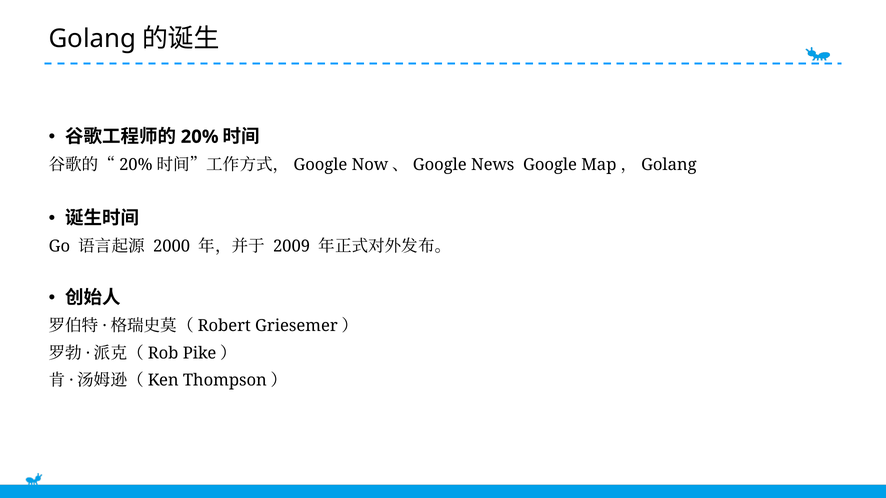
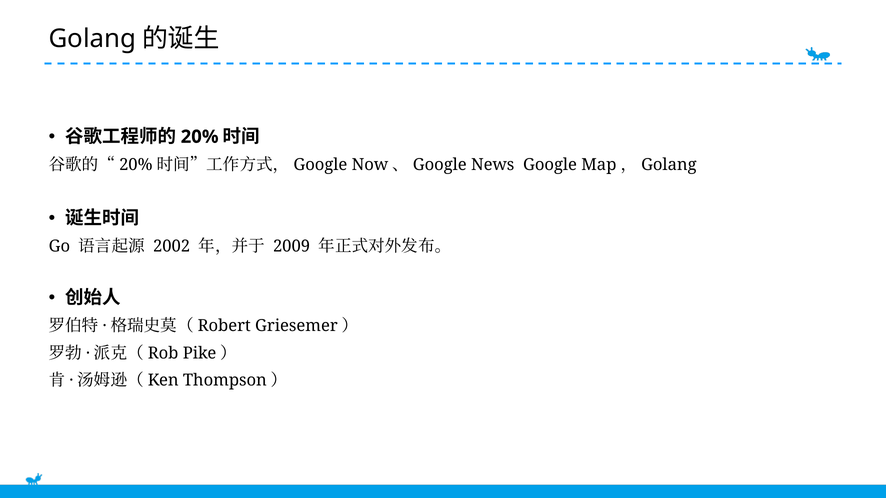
2000: 2000 -> 2002
